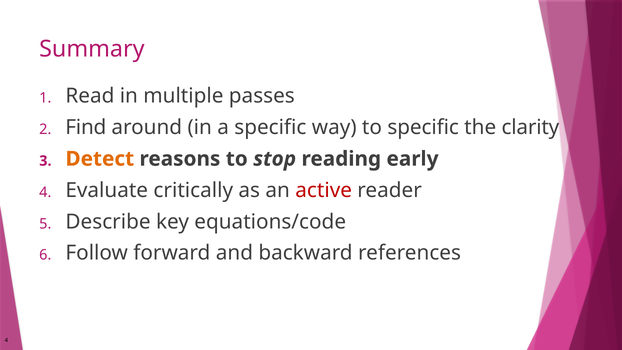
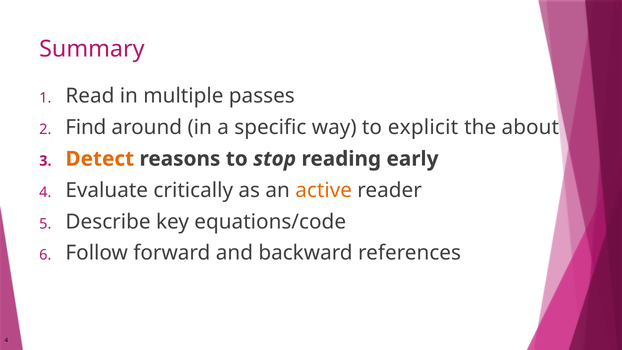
to specific: specific -> explicit
clarity: clarity -> about
active colour: red -> orange
